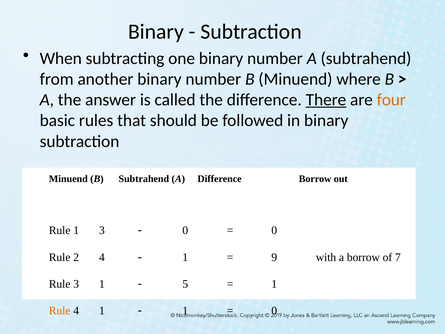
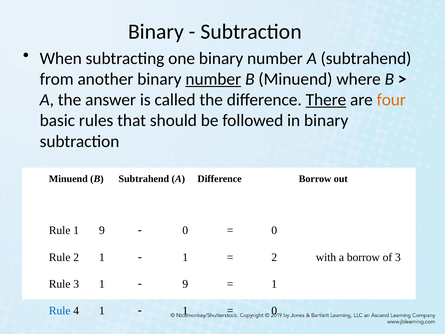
number at (213, 79) underline: none -> present
1 3: 3 -> 9
2 4: 4 -> 1
9 at (274, 257): 9 -> 2
of 7: 7 -> 3
5 at (185, 284): 5 -> 9
Rule at (60, 310) colour: orange -> blue
